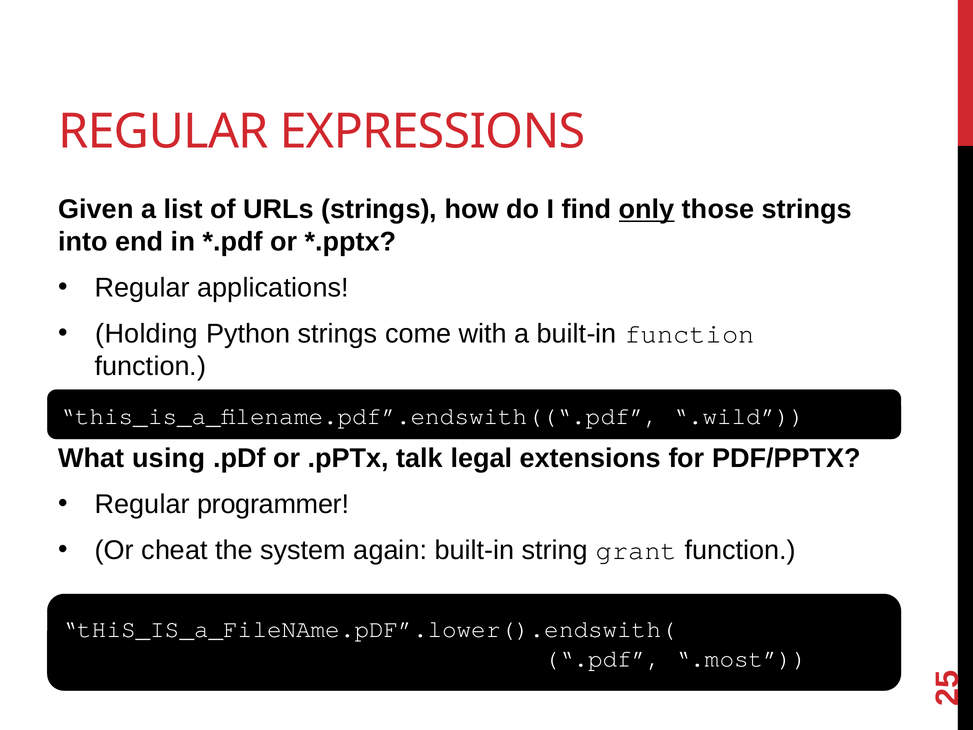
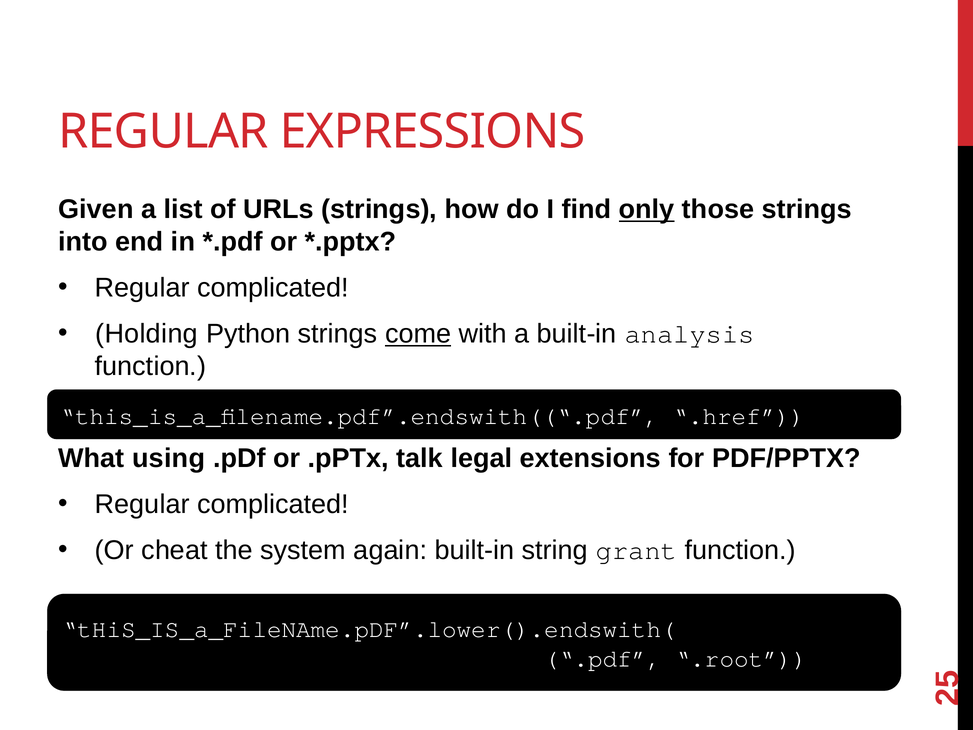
applications at (273, 288): applications -> complicated
come underline: none -> present
built-in function: function -> analysis
.wild: .wild -> .href
programmer at (273, 504): programmer -> complicated
.most: .most -> .root
